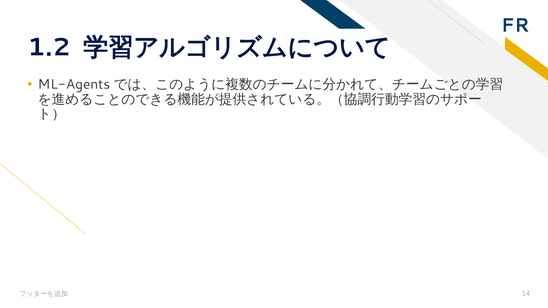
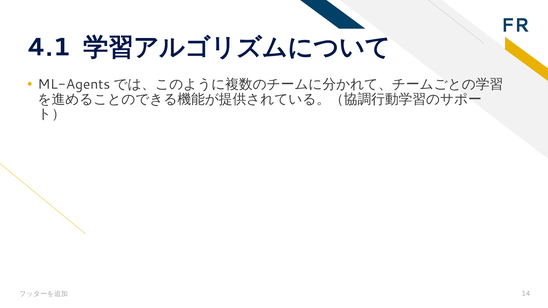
1.2: 1.2 -> 4.1
